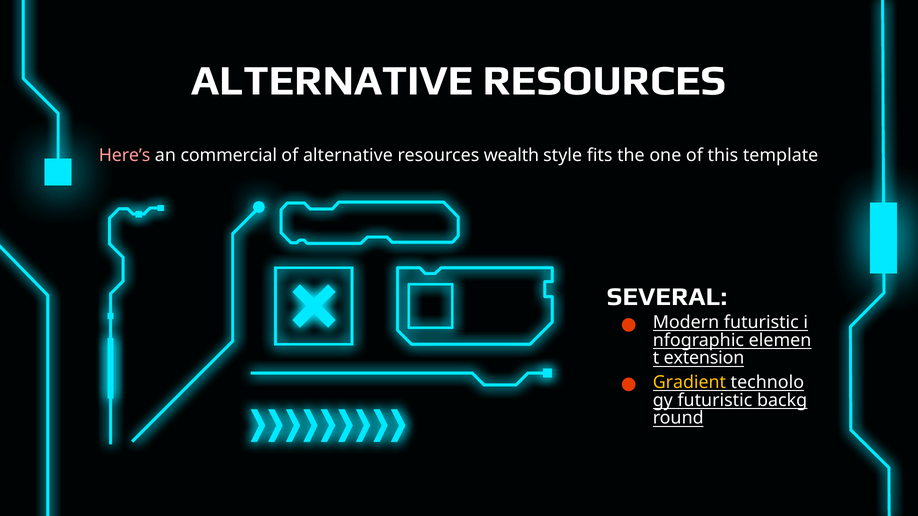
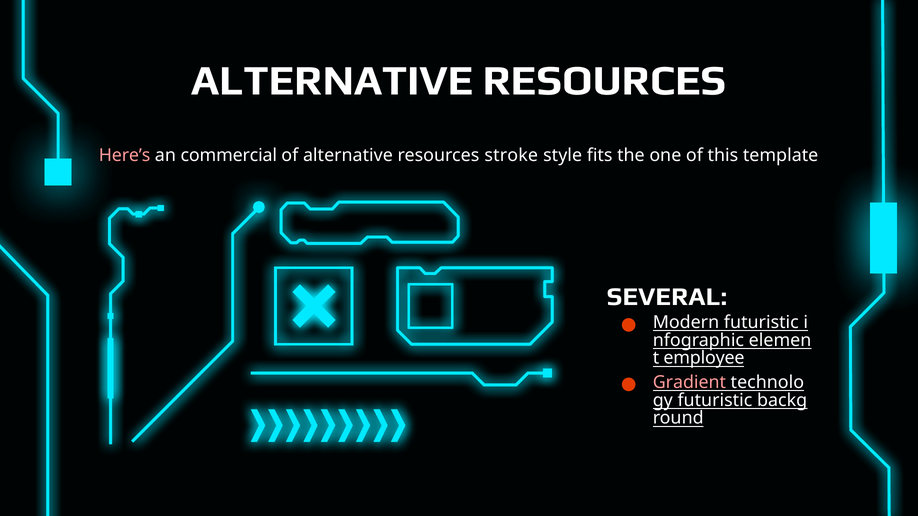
wealth: wealth -> stroke
extension: extension -> employee
Gradient colour: yellow -> pink
